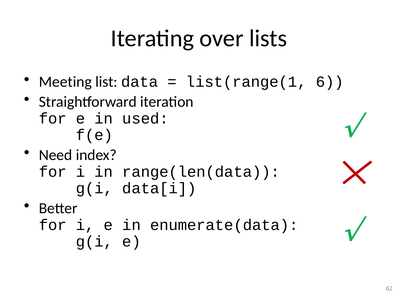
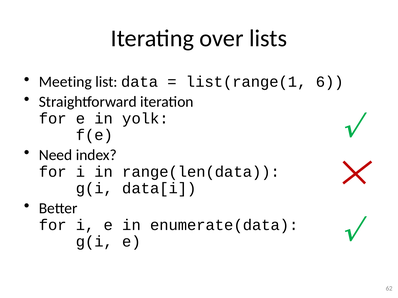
used: used -> yolk
